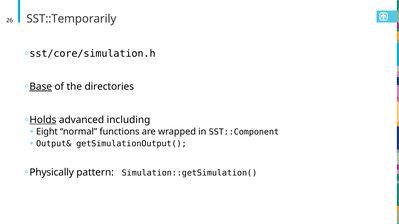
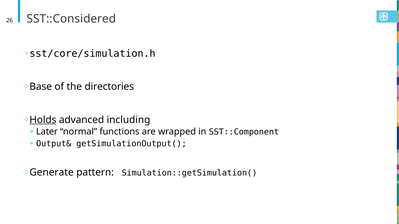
SST::Temporarily: SST::Temporarily -> SST::Considered
Base underline: present -> none
Eight: Eight -> Later
Physically: Physically -> Generate
